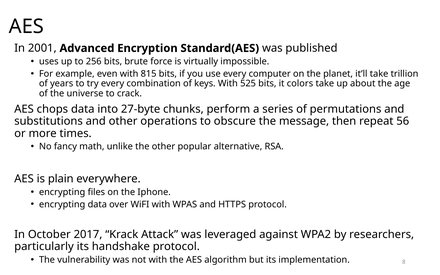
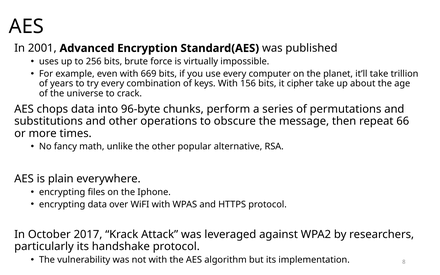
815: 815 -> 669
525: 525 -> 156
colors: colors -> cipher
27-byte: 27-byte -> 96-byte
56: 56 -> 66
